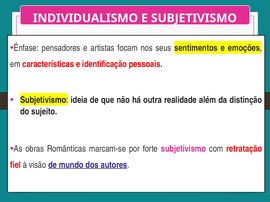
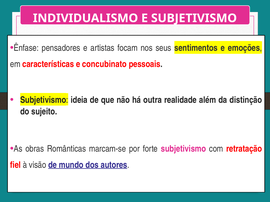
identificação: identificação -> concubinato
